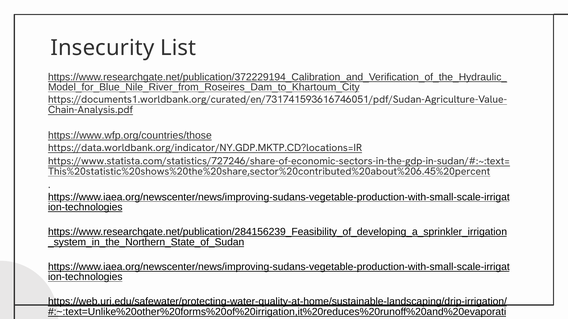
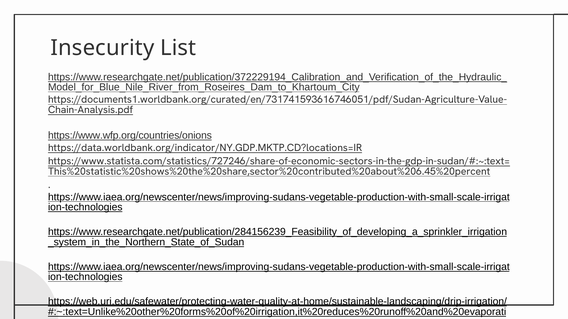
https://www.wfp.org/countries/those: https://www.wfp.org/countries/those -> https://www.wfp.org/countries/onions
